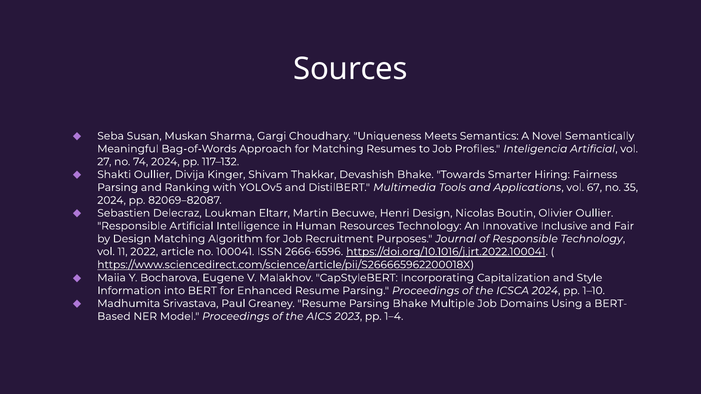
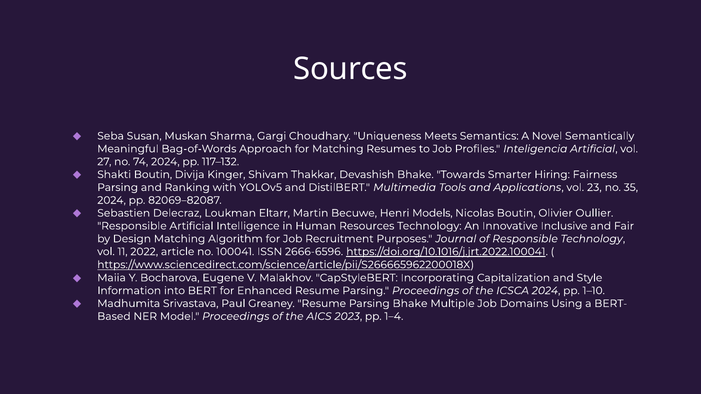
Shakti Oullier: Oullier -> Boutin
67: 67 -> 23
Henri Design: Design -> Models
